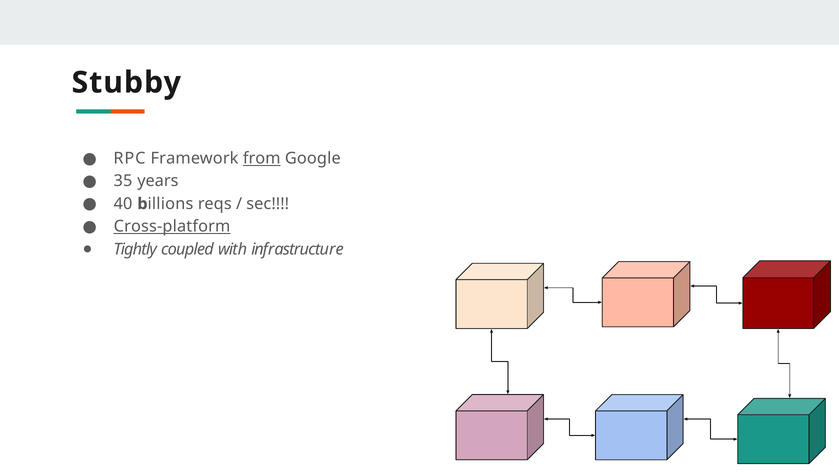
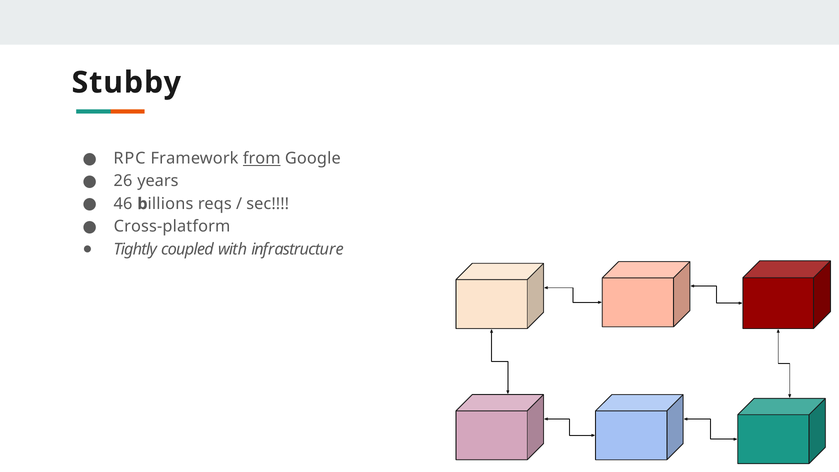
35: 35 -> 26
40: 40 -> 46
Cross-platform underline: present -> none
